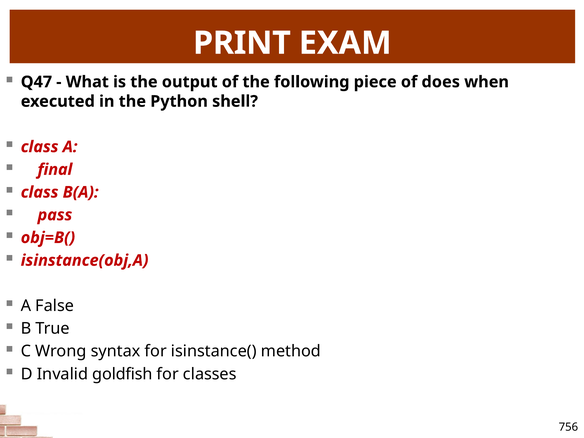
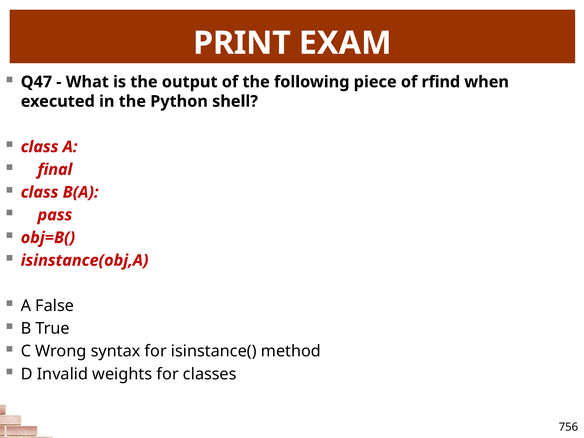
does: does -> rfind
goldfish: goldfish -> weights
